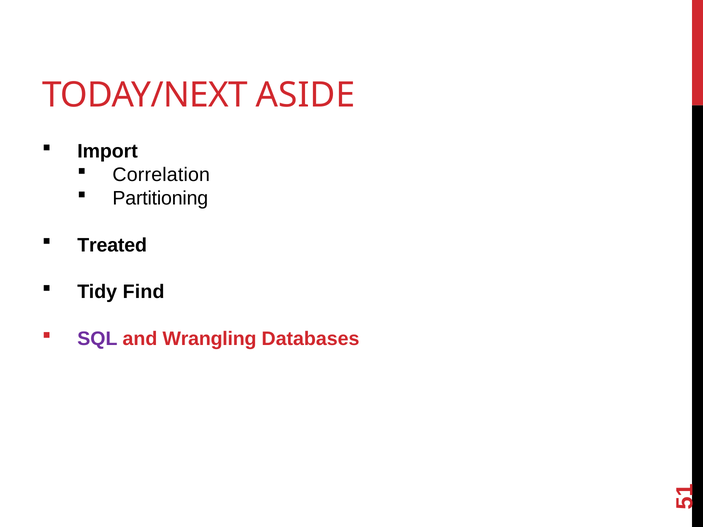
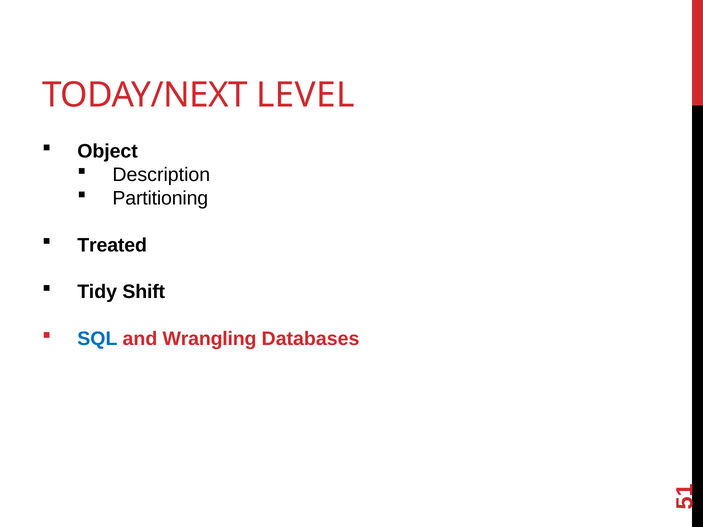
ASIDE: ASIDE -> LEVEL
Import: Import -> Object
Correlation: Correlation -> Description
Find: Find -> Shift
SQL colour: purple -> blue
